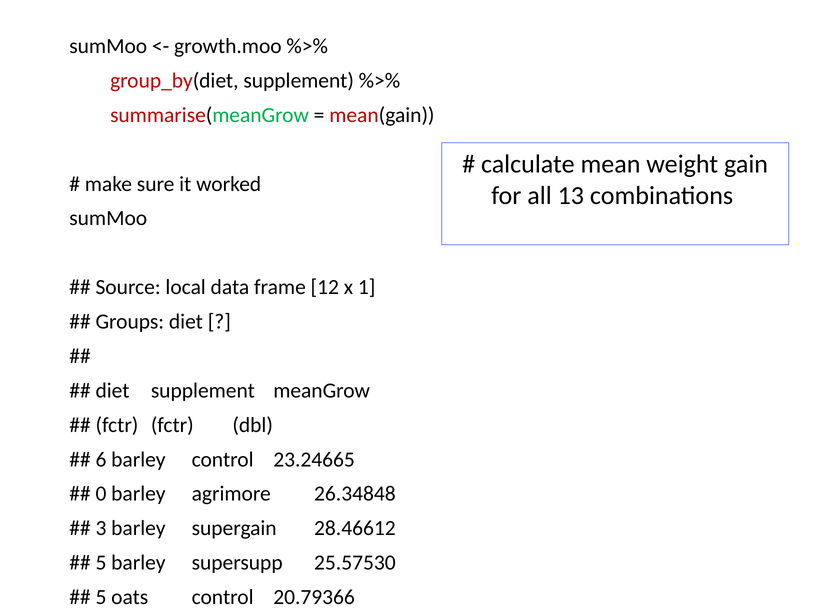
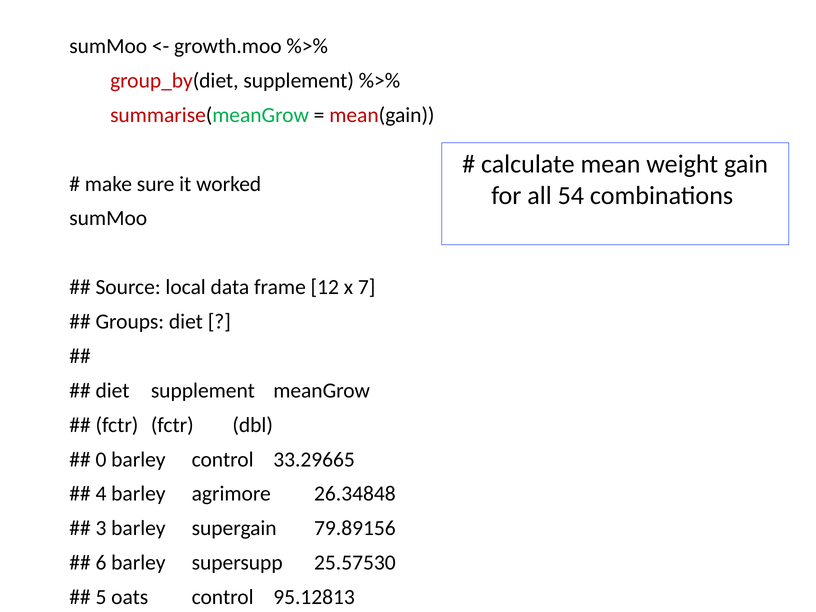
13: 13 -> 54
1: 1 -> 7
6: 6 -> 0
23.24665: 23.24665 -> 33.29665
0: 0 -> 4
28.46612: 28.46612 -> 79.89156
5 at (101, 563): 5 -> 6
20.79366: 20.79366 -> 95.12813
